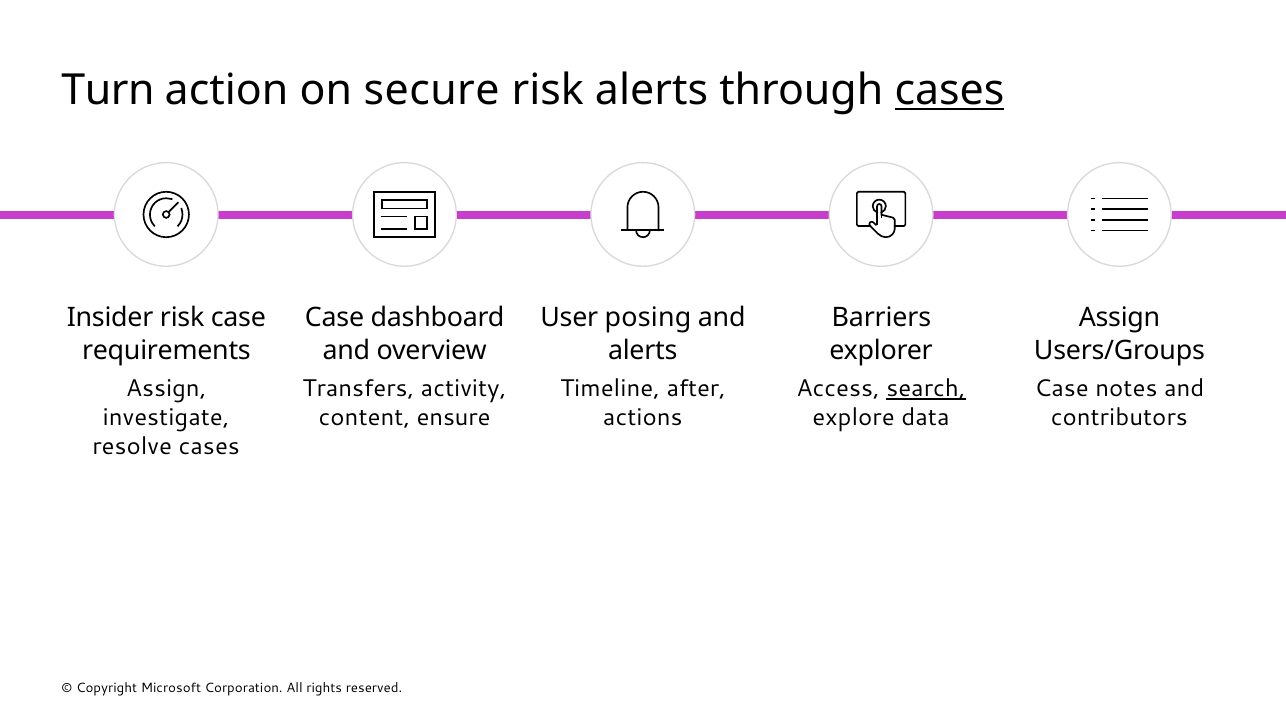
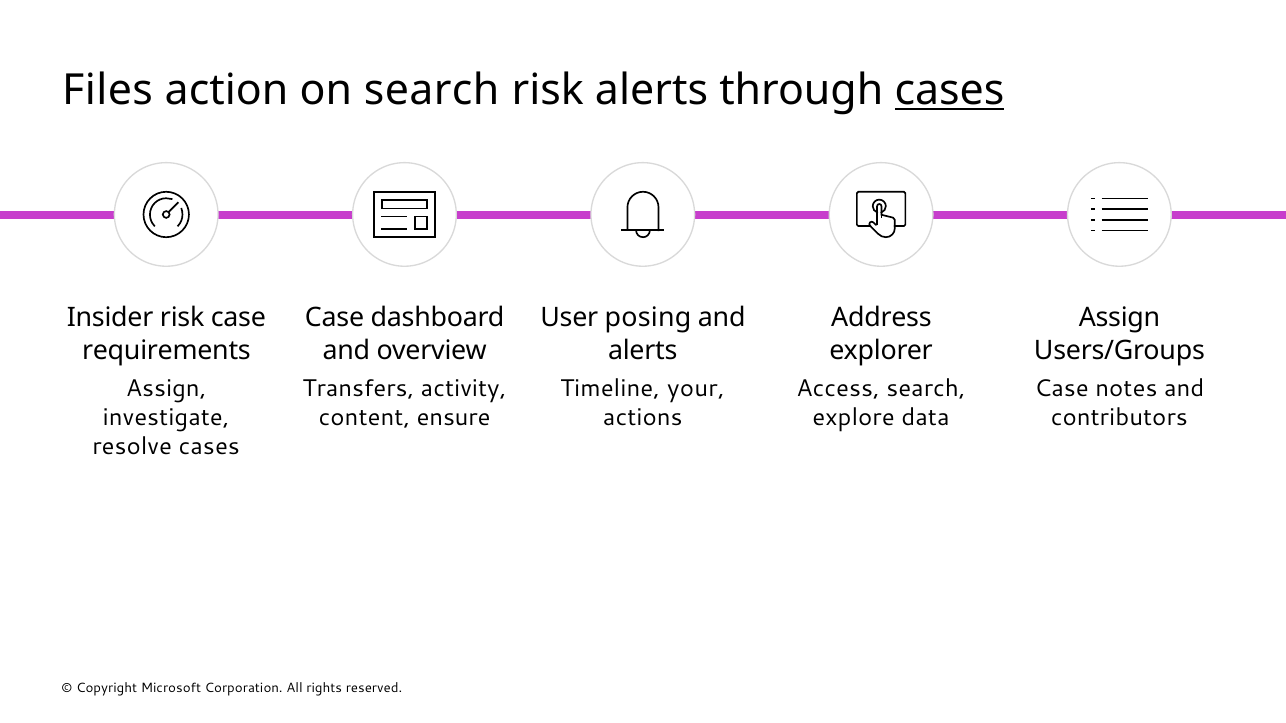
Turn: Turn -> Files
on secure: secure -> search
Barriers: Barriers -> Address
after: after -> your
search at (926, 389) underline: present -> none
